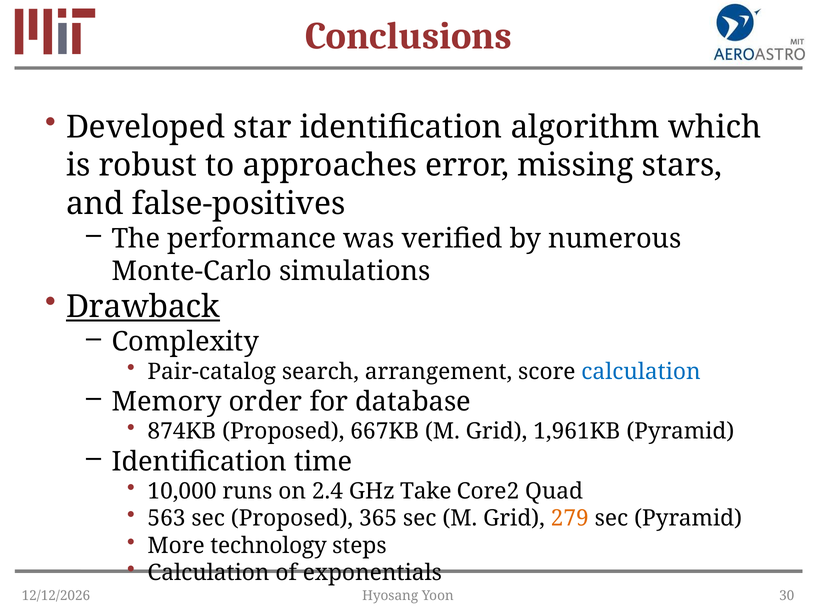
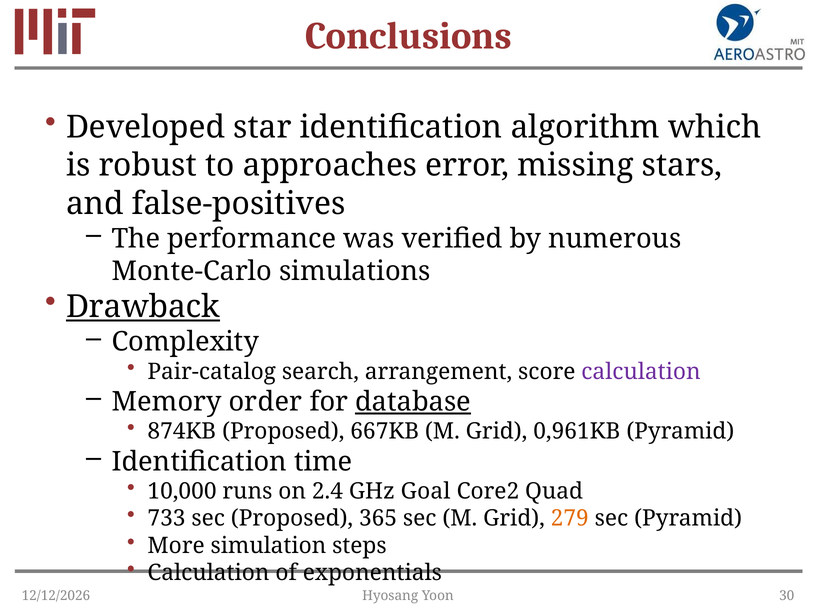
calculation at (641, 372) colour: blue -> purple
database underline: none -> present
1,961KB: 1,961KB -> 0,961KB
Take: Take -> Goal
563: 563 -> 733
technology: technology -> simulation
